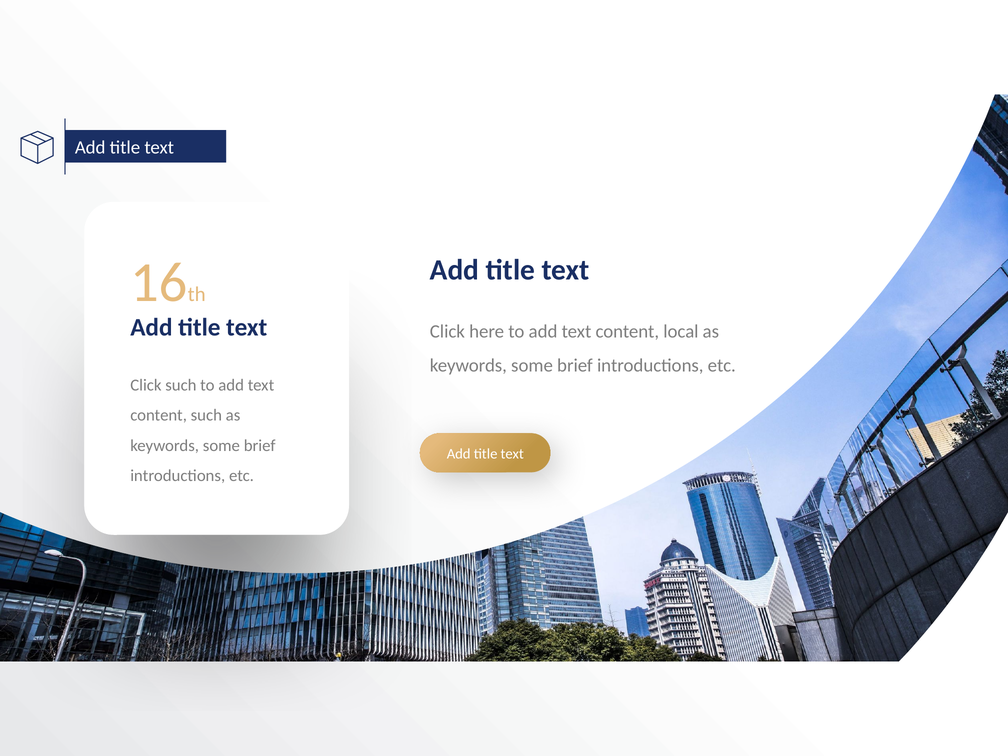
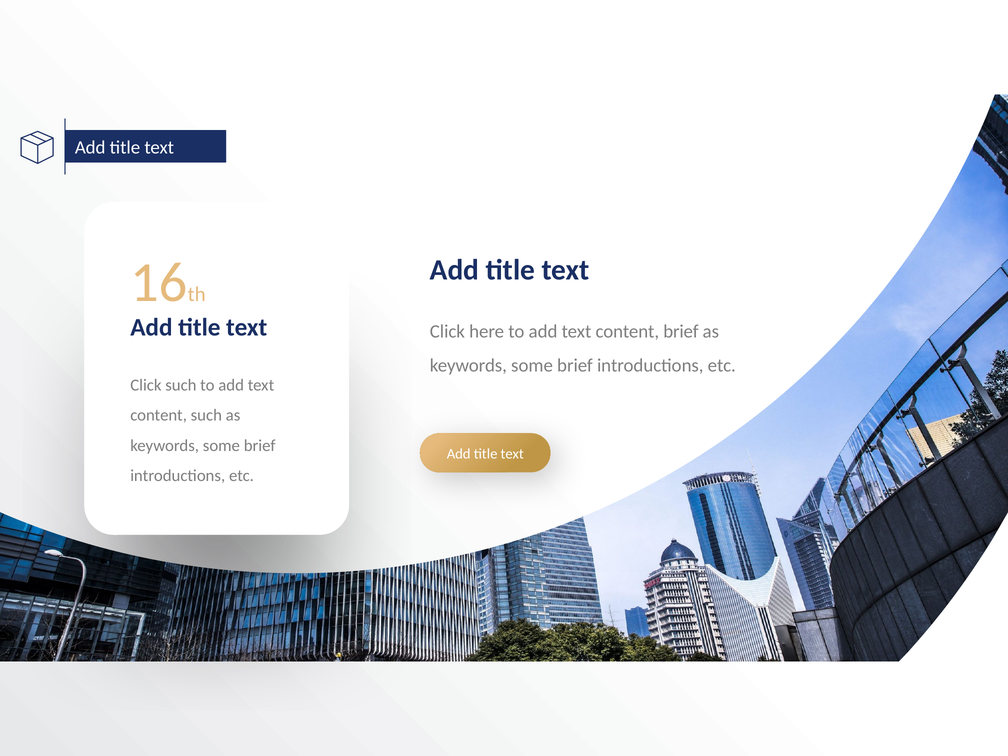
content local: local -> brief
